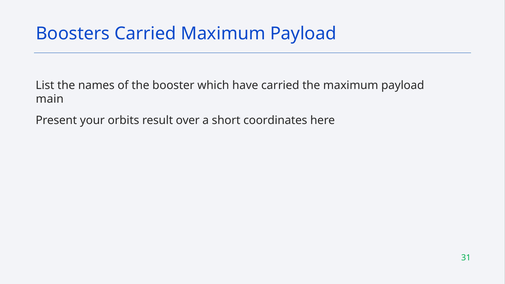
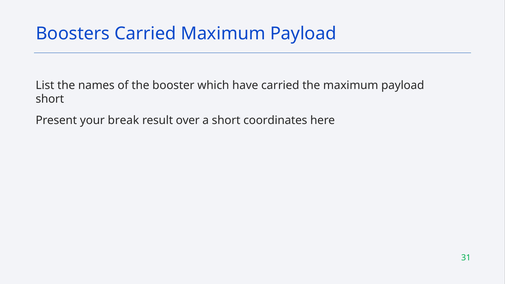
main at (50, 99): main -> short
orbits: orbits -> break
